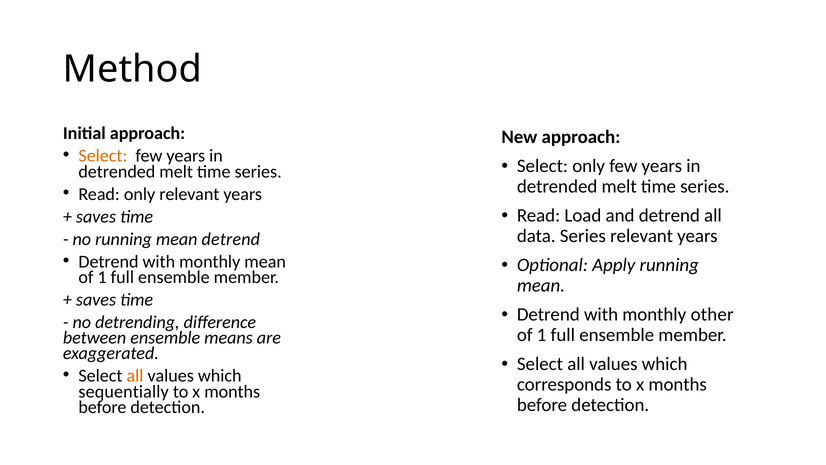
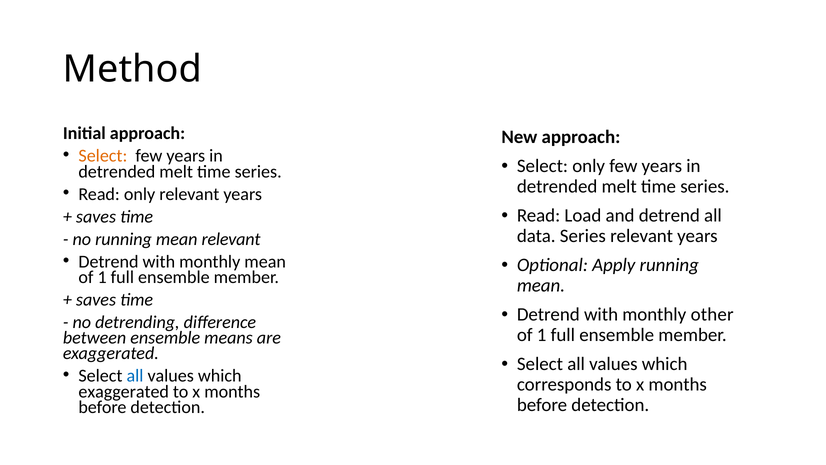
mean detrend: detrend -> relevant
all at (135, 376) colour: orange -> blue
sequentially at (124, 391): sequentially -> exaggerated
